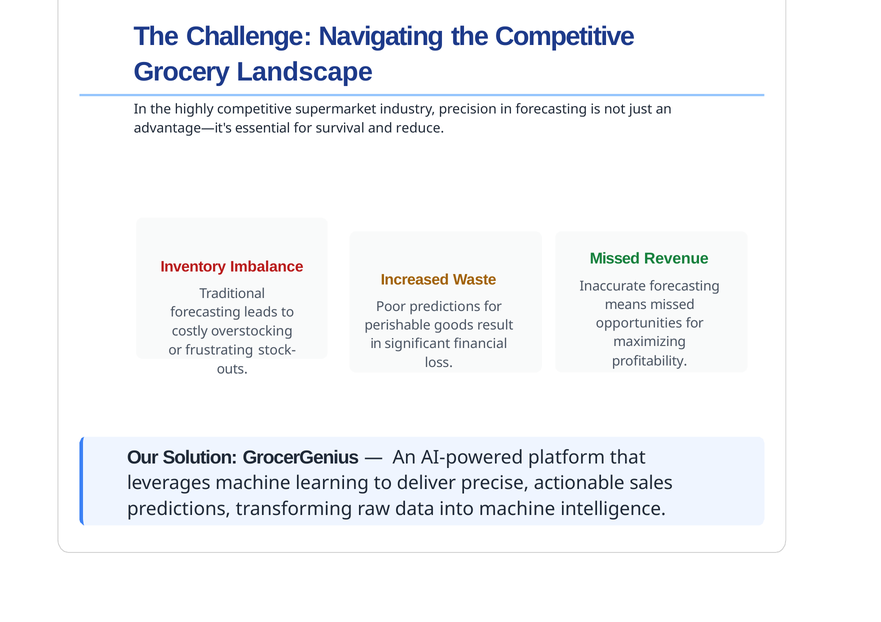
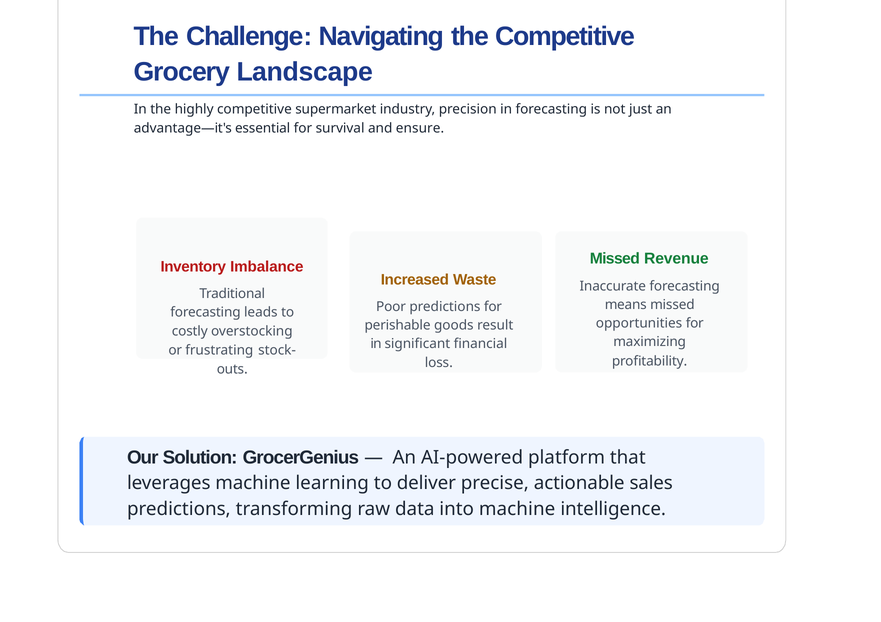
reduce: reduce -> ensure
